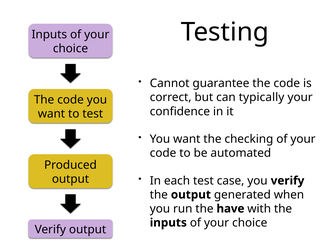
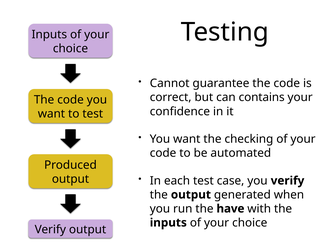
typically: typically -> contains
